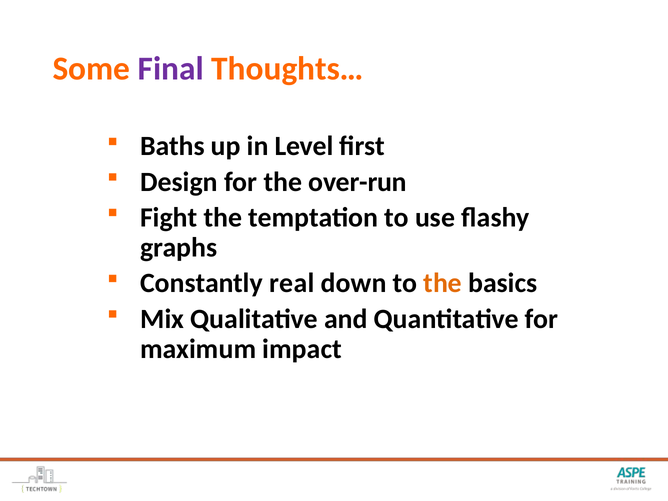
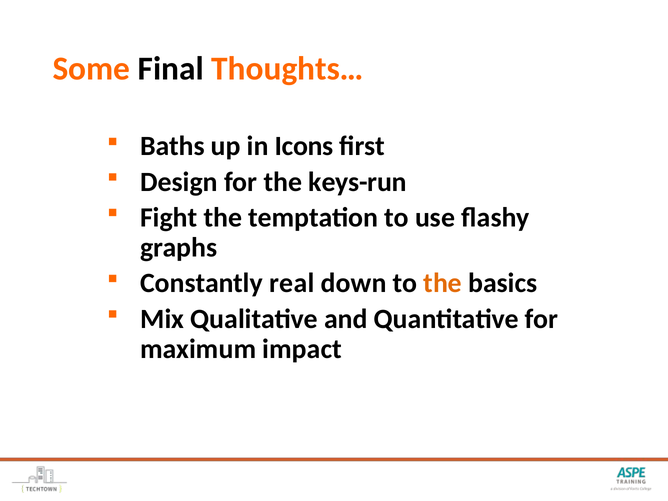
Final colour: purple -> black
Level: Level -> Icons
over-run: over-run -> keys-run
